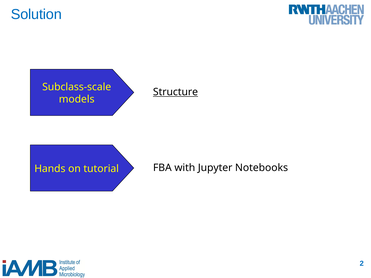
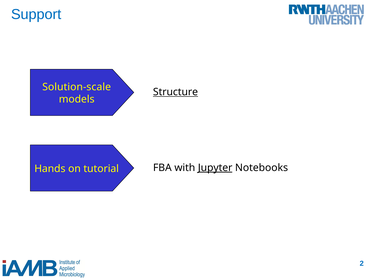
Solution: Solution -> Support
Subclass-scale: Subclass-scale -> Solution-scale
Jupyter underline: none -> present
